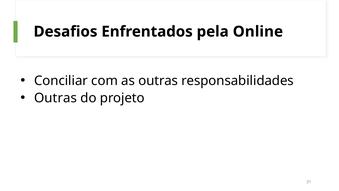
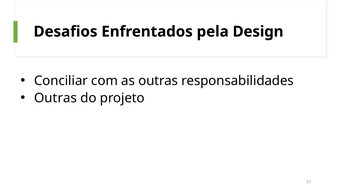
Online: Online -> Design
